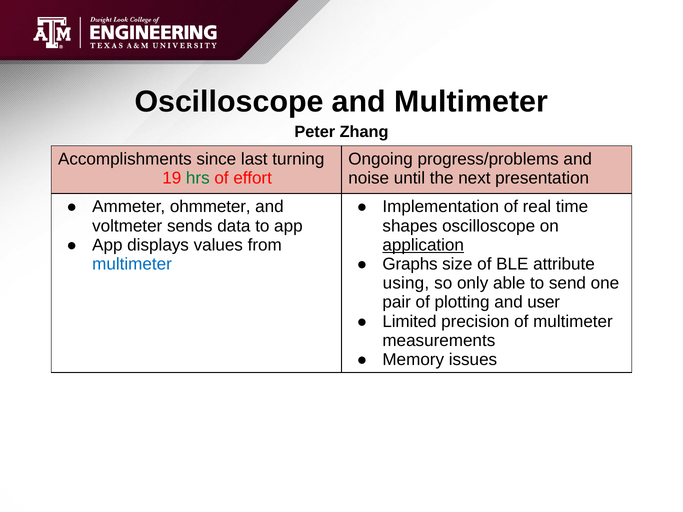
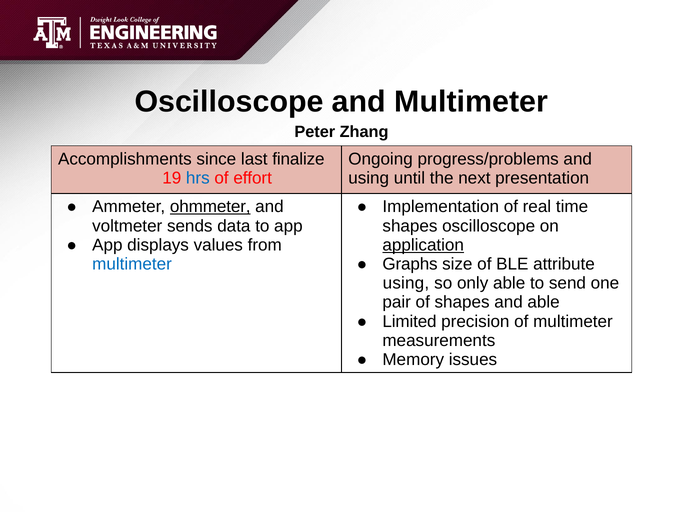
turning: turning -> finalize
hrs colour: green -> blue
noise at (369, 178): noise -> using
ohmmeter underline: none -> present
of plotting: plotting -> shapes
and user: user -> able
